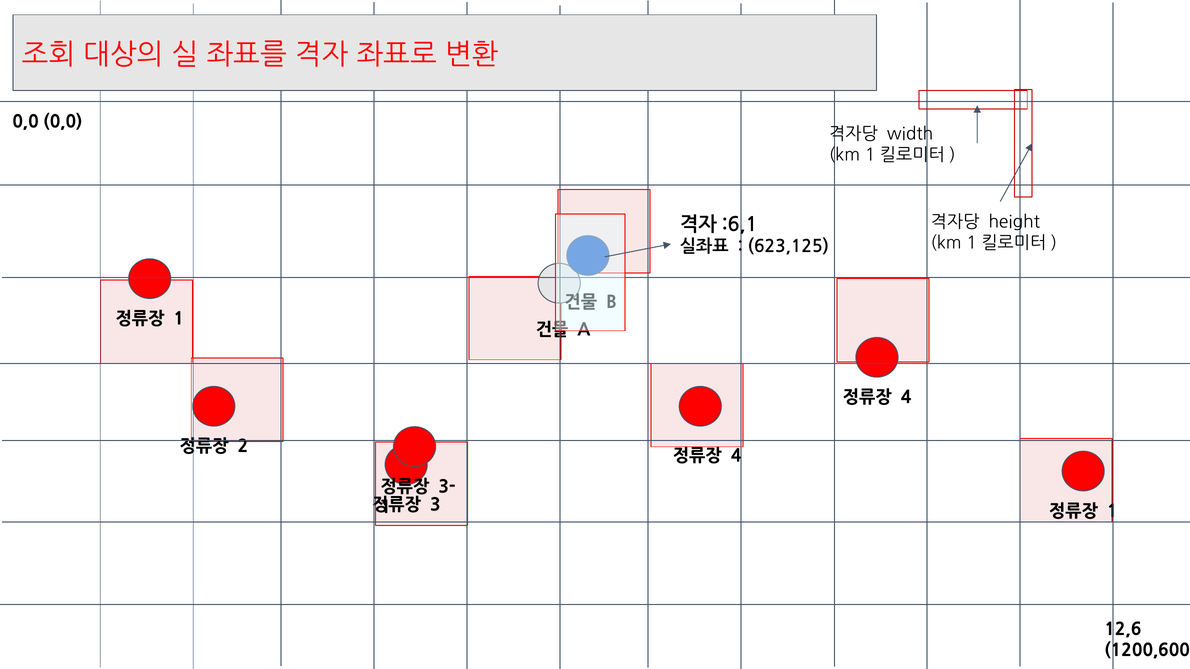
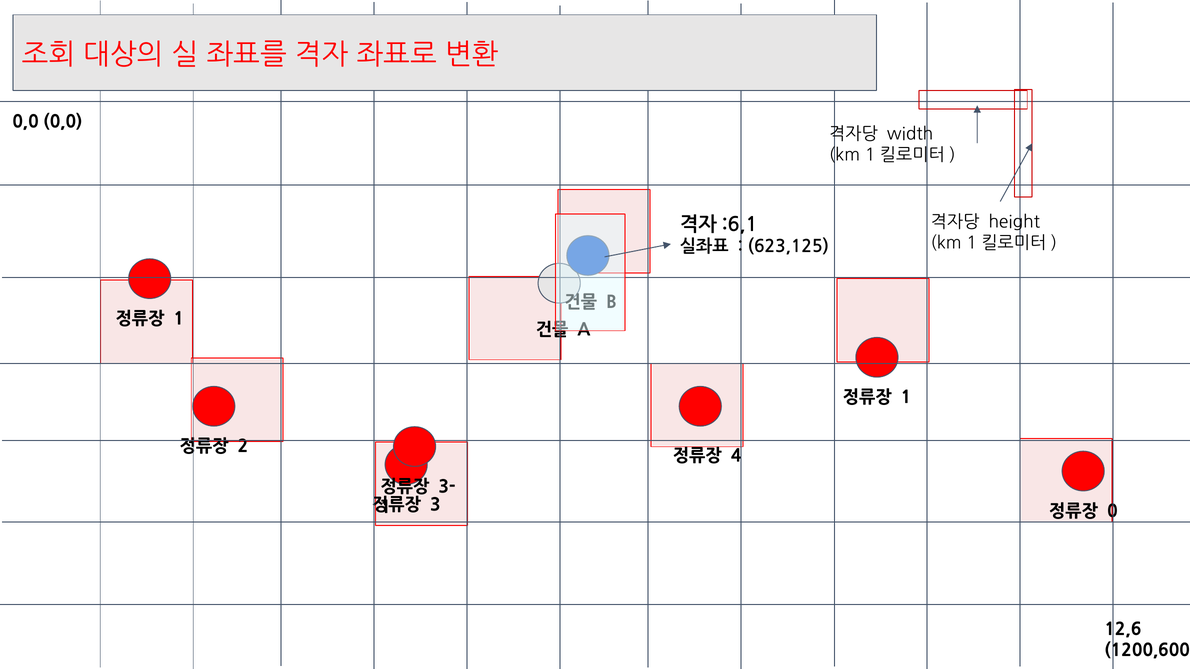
4 at (906, 398): 4 -> 1
1 at (1112, 512): 1 -> 0
